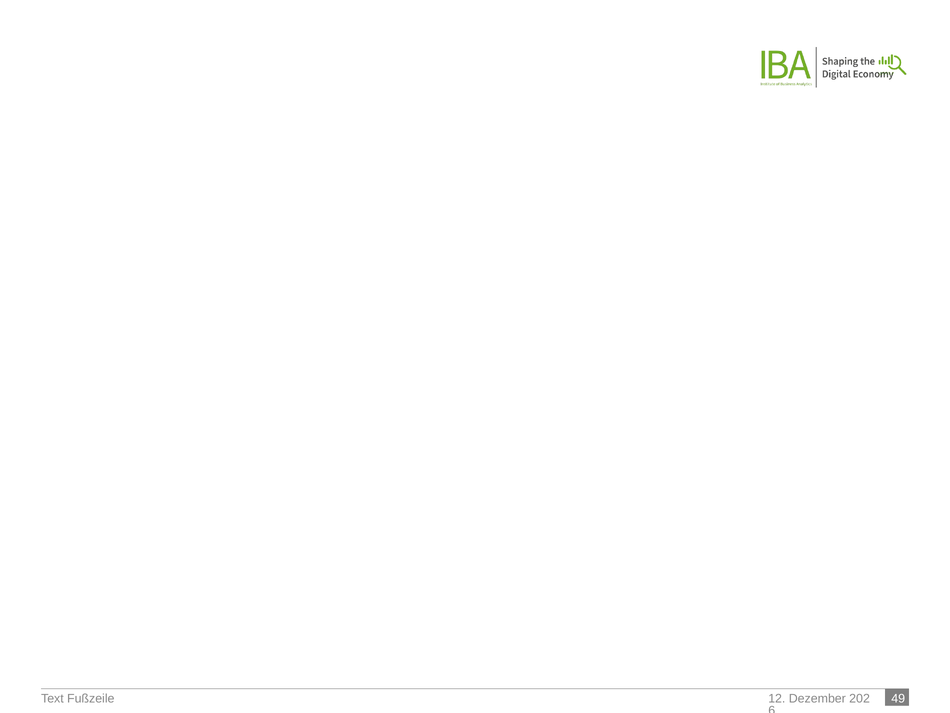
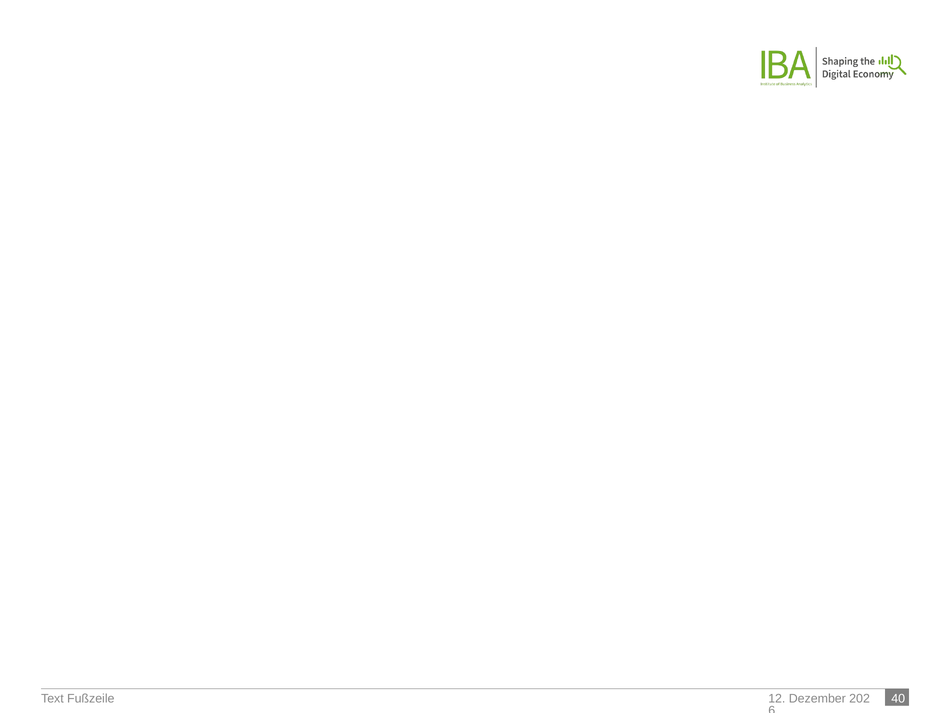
49: 49 -> 40
